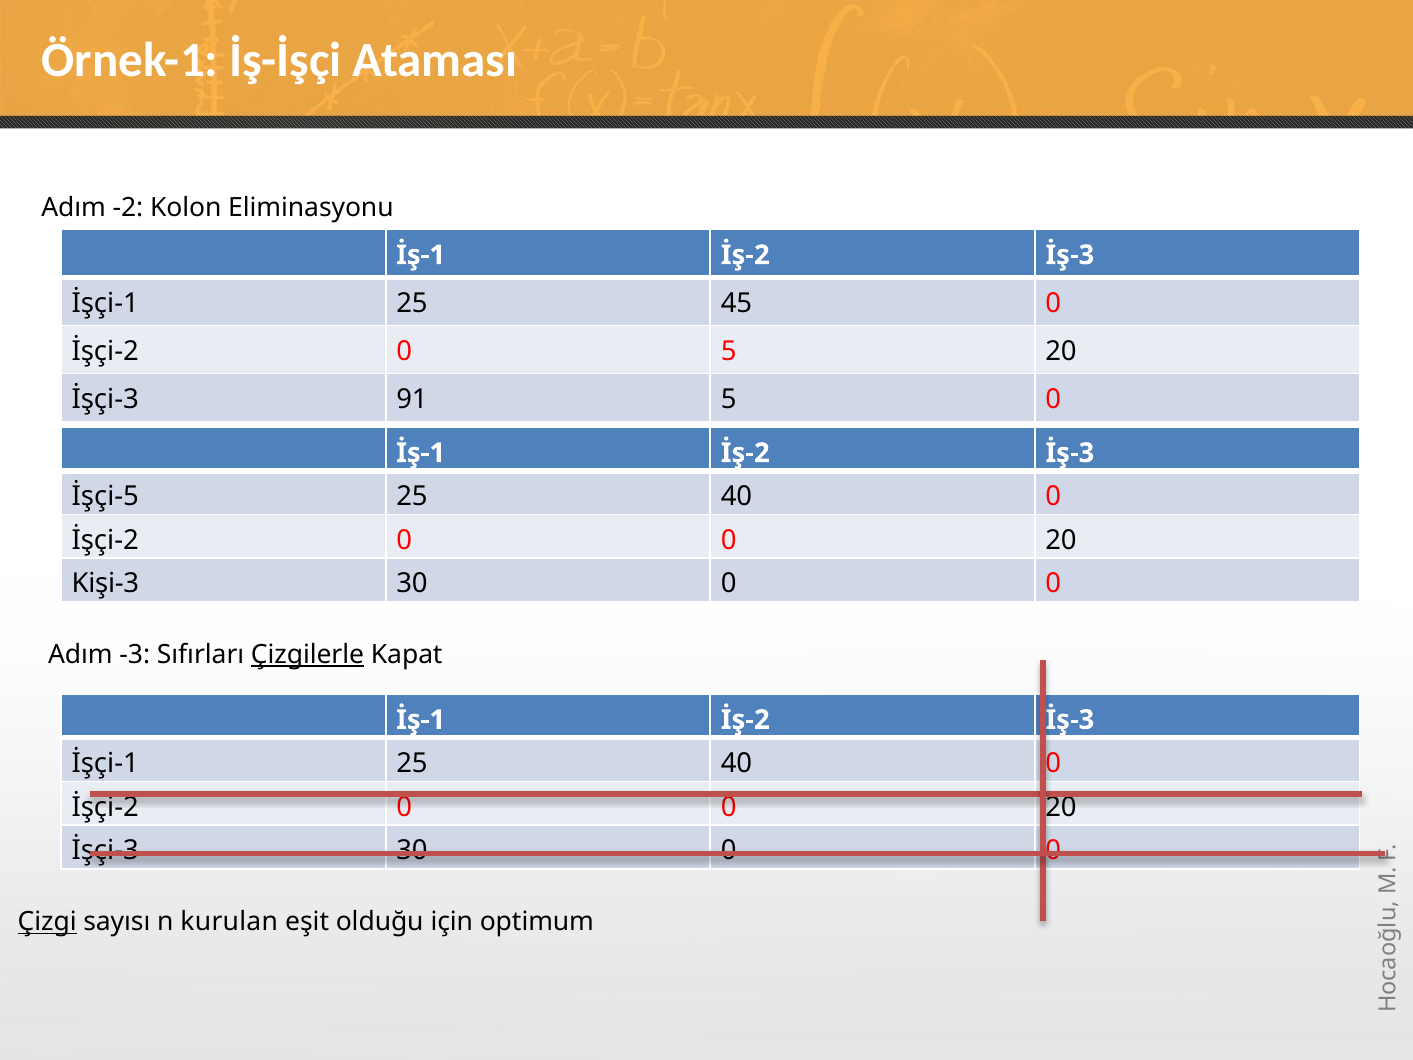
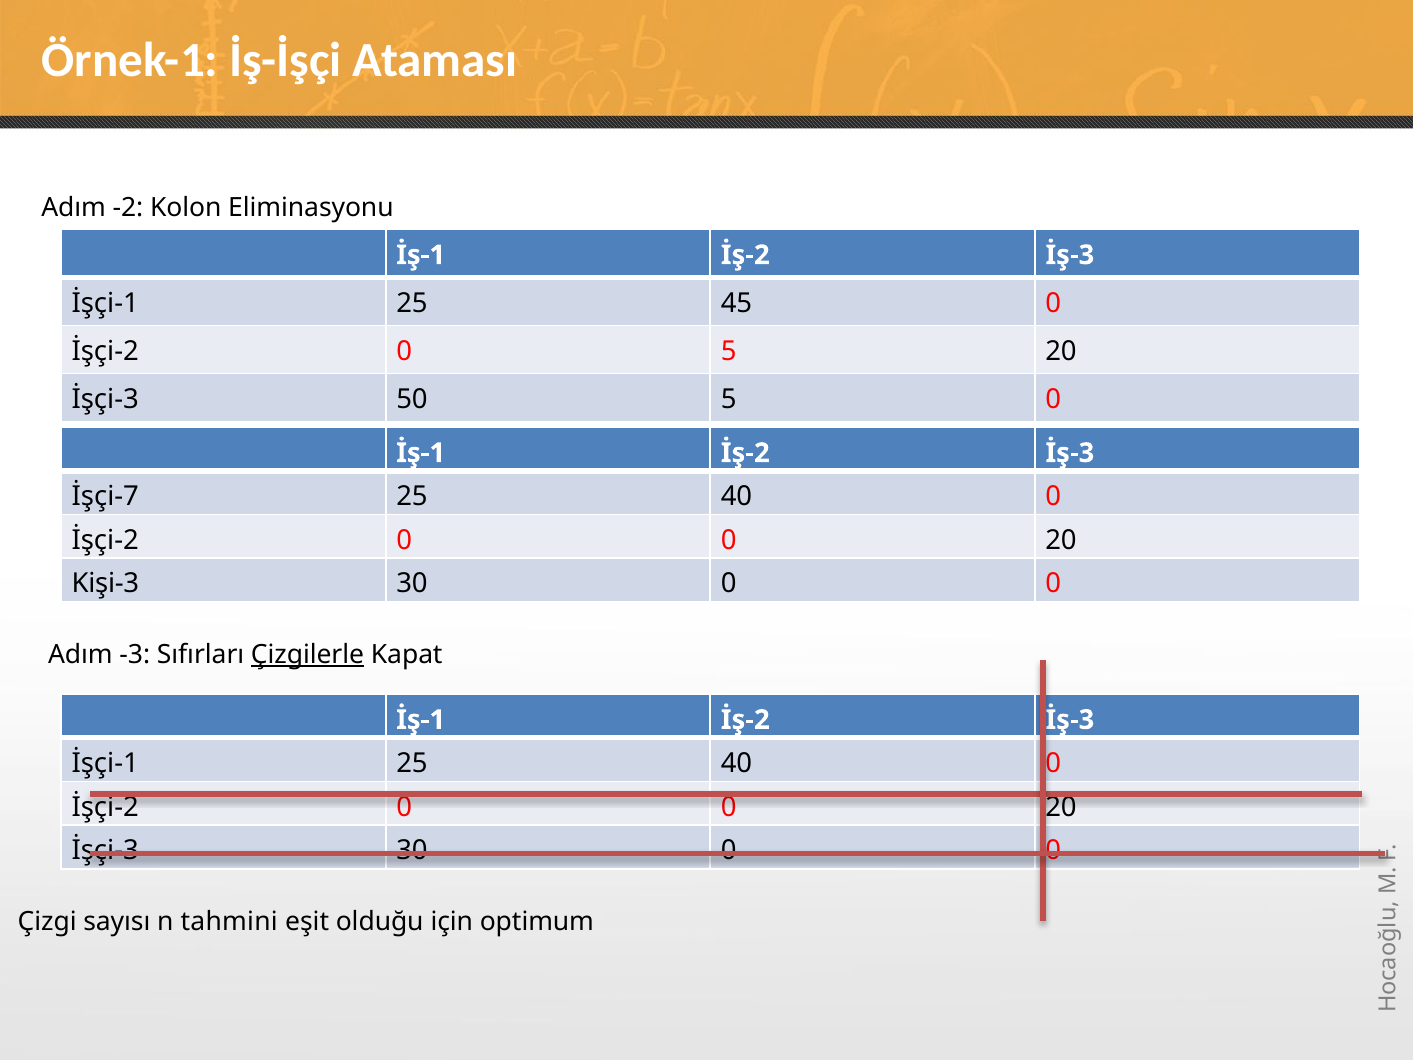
91: 91 -> 50
İşçi-5: İşçi-5 -> İşçi-7
Çizgi underline: present -> none
kurulan: kurulan -> tahmini
